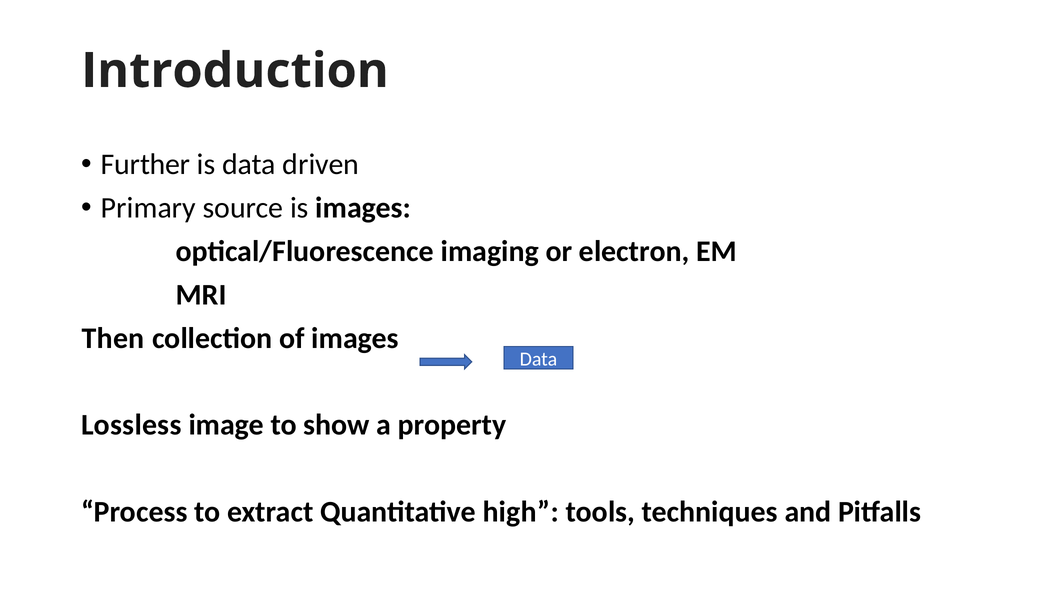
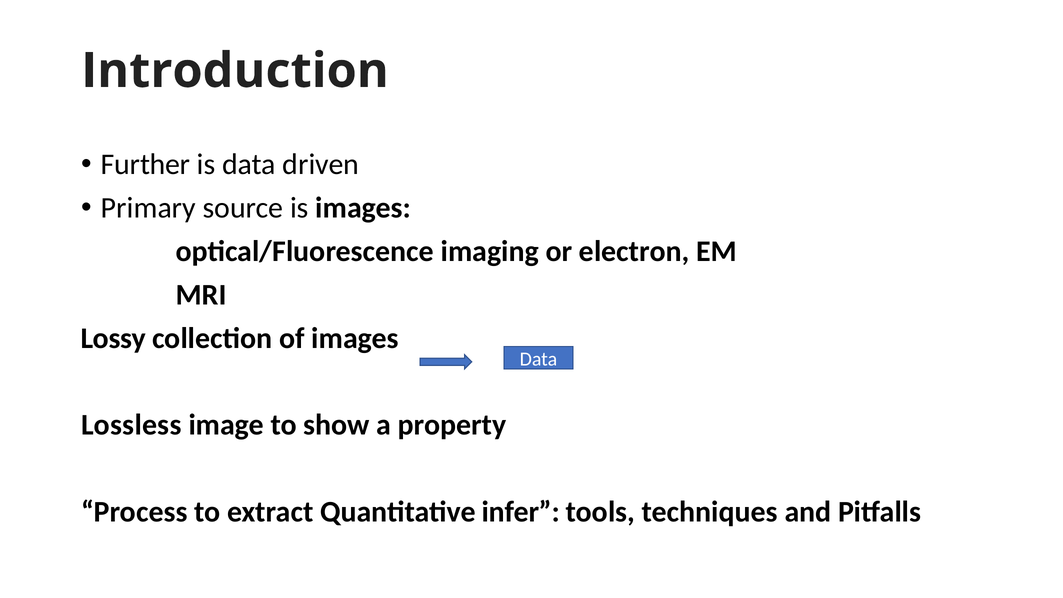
Then: Then -> Lossy
high: high -> infer
